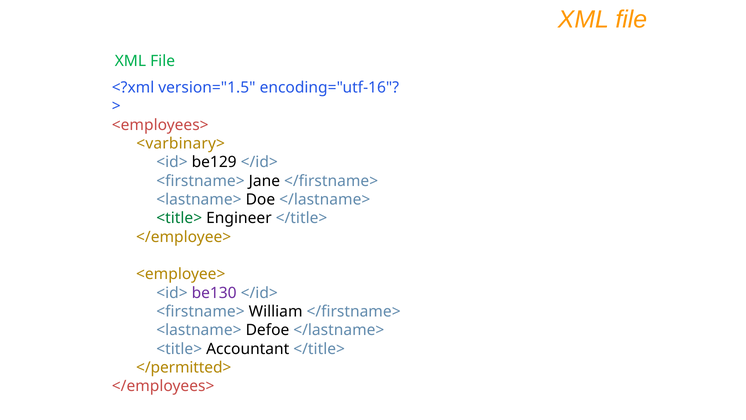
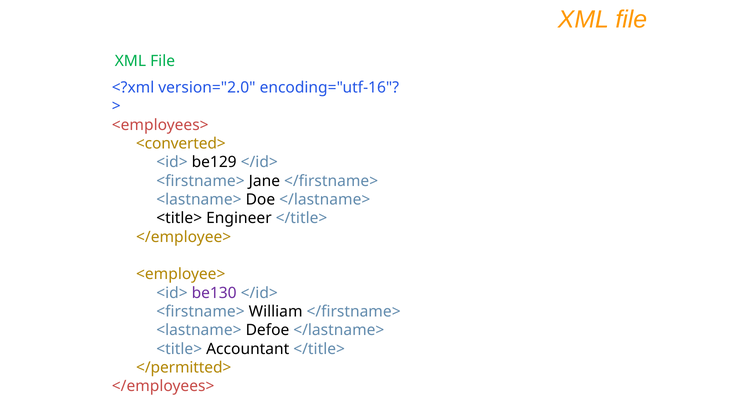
version="1.5: version="1.5 -> version="2.0
<varbinary>: <varbinary> -> <converted>
<title> at (179, 218) colour: green -> black
